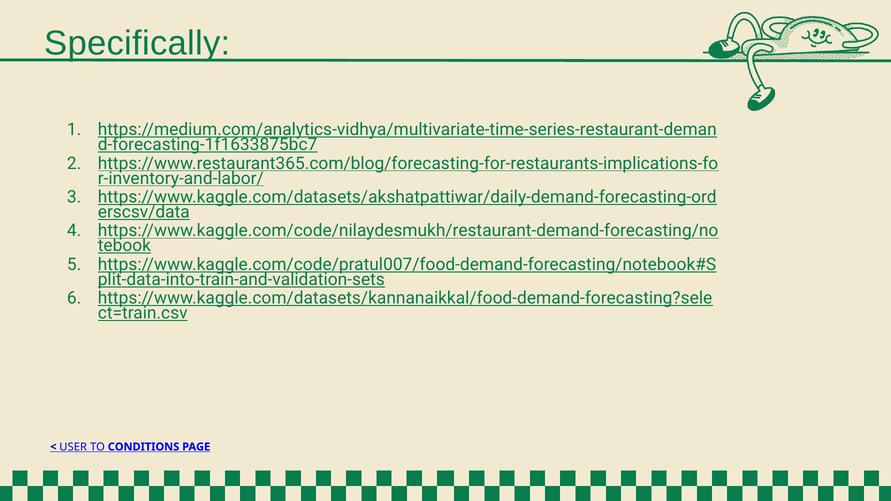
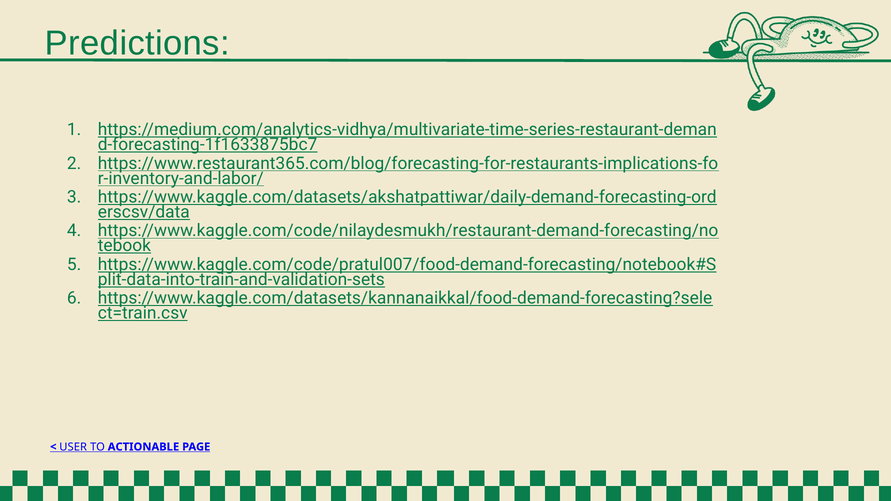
Specifically: Specifically -> Predictions
CONDITIONS: CONDITIONS -> ACTIONABLE
